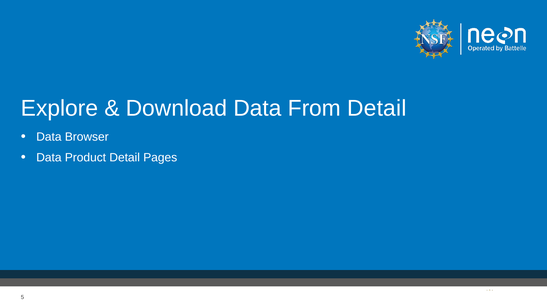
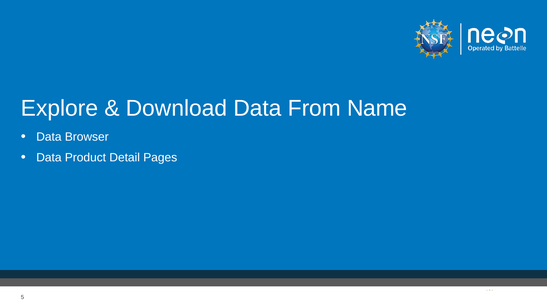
From Detail: Detail -> Name
